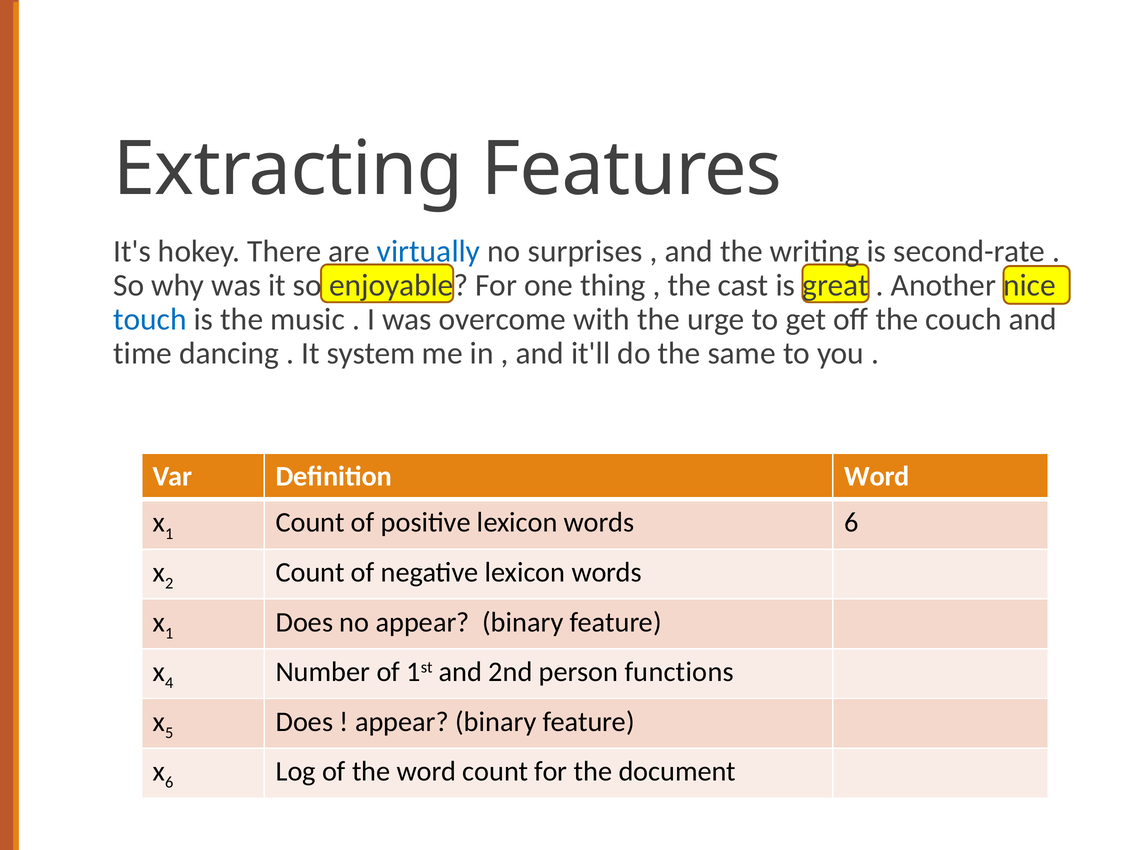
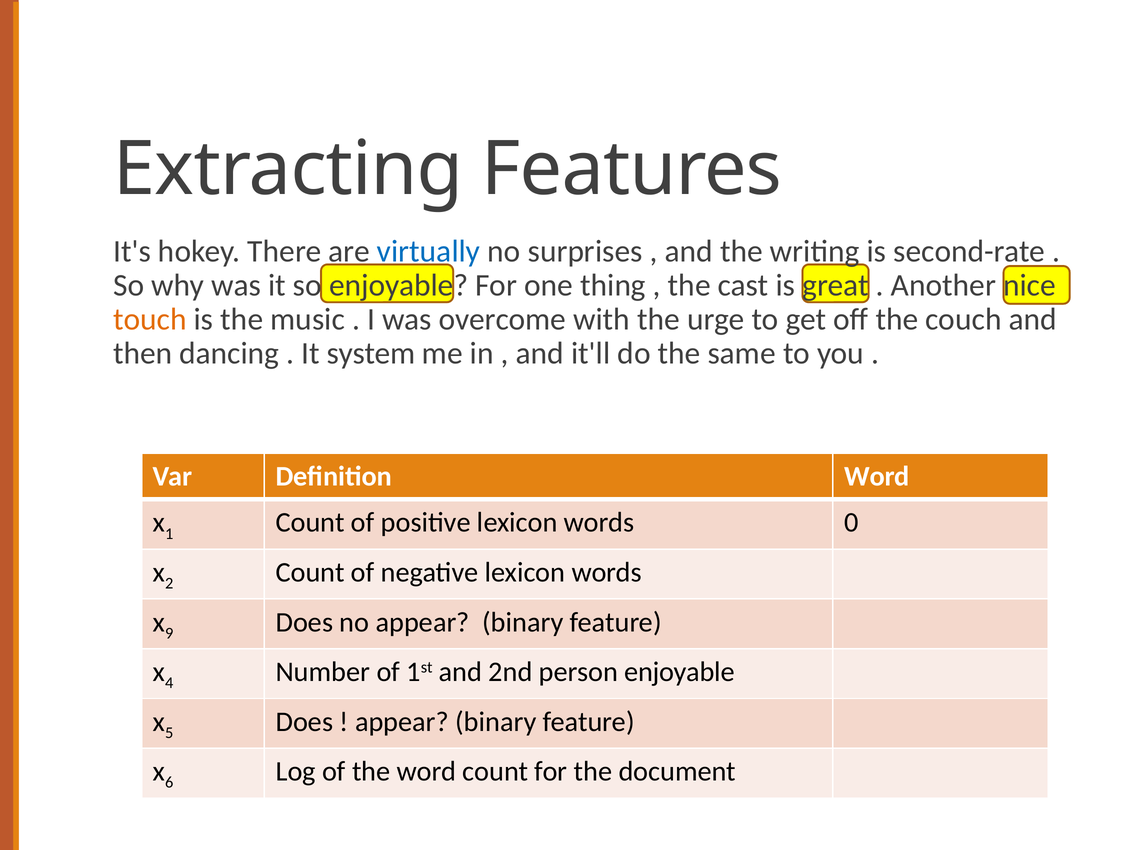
touch colour: blue -> orange
time: time -> then
words 6: 6 -> 0
1 at (169, 633): 1 -> 9
person functions: functions -> enjoyable
